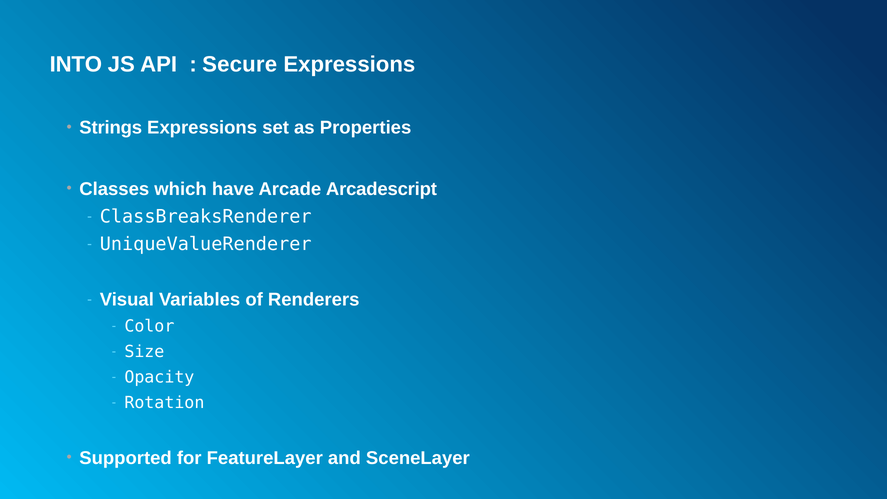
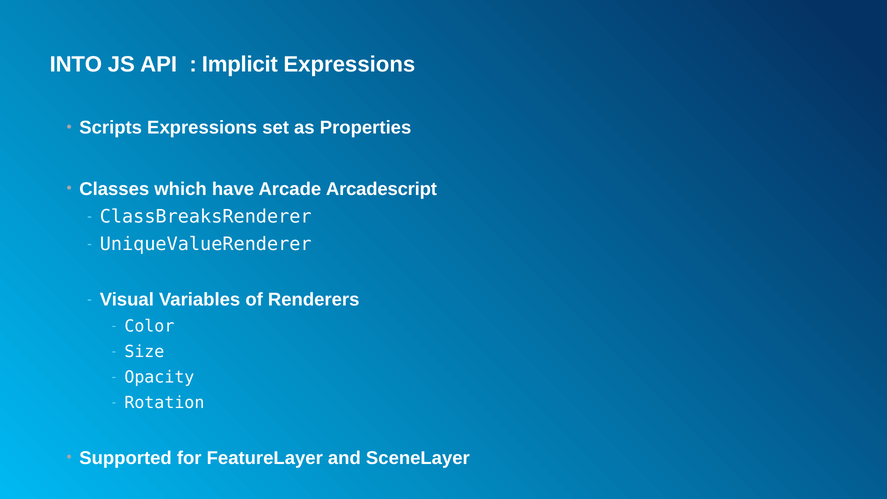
Secure: Secure -> Implicit
Strings: Strings -> Scripts
